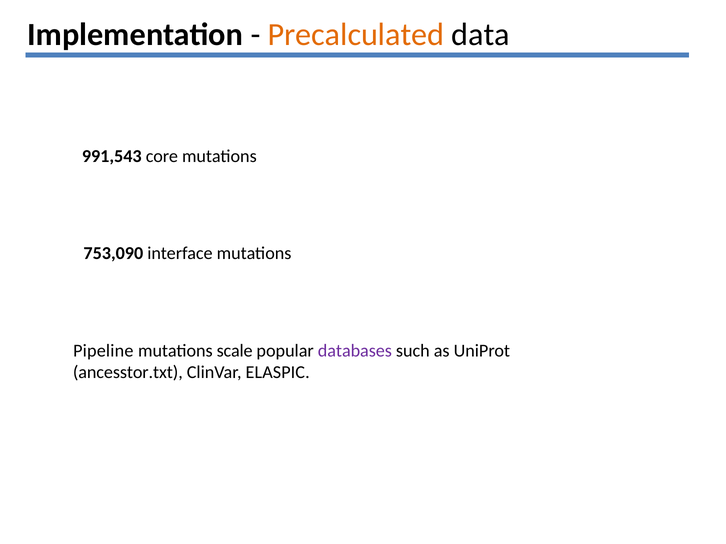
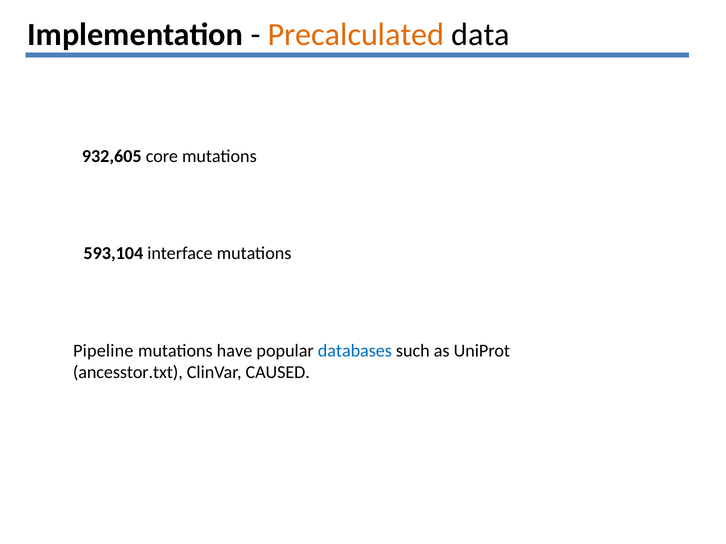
991,543: 991,543 -> 932,605
753,090: 753,090 -> 593,104
scale: scale -> have
databases colour: purple -> blue
ELASPIC: ELASPIC -> CAUSED
